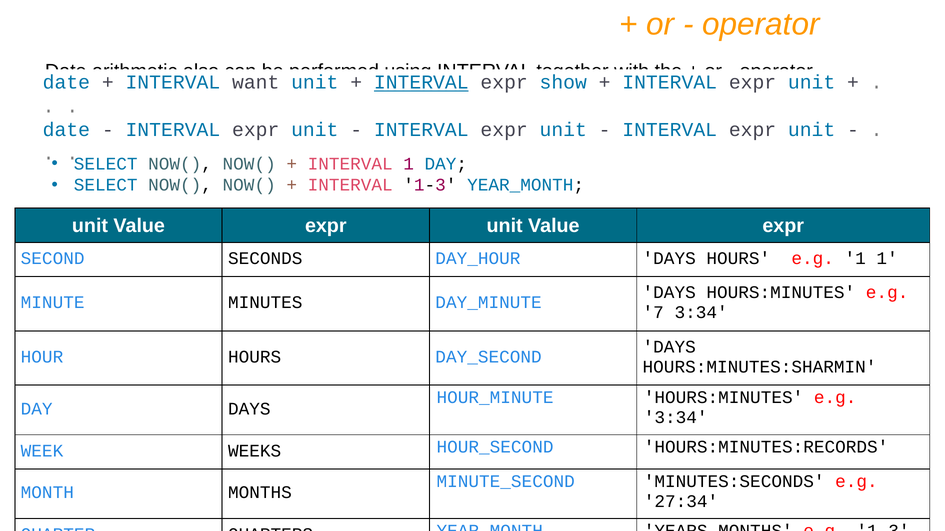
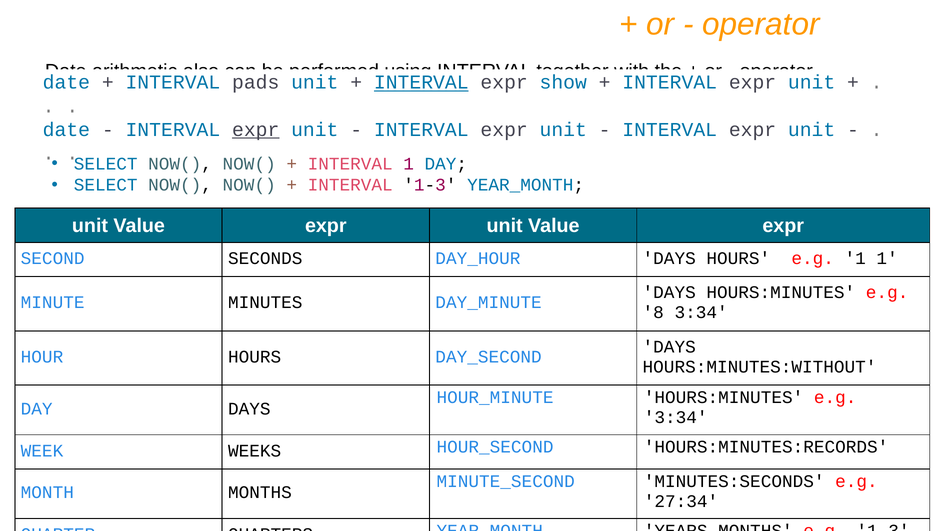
want: want -> pads
expr at (256, 130) underline: none -> present
7: 7 -> 8
HOURS:MINUTES:SHARMIN: HOURS:MINUTES:SHARMIN -> HOURS:MINUTES:WITHOUT
